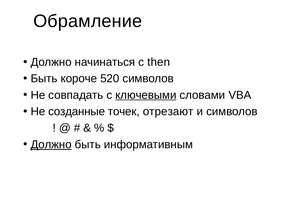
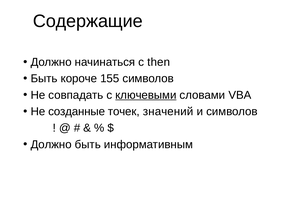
Обрамление: Обрамление -> Содержащие
520: 520 -> 155
отрезают: отрезают -> значений
Должно at (51, 145) underline: present -> none
